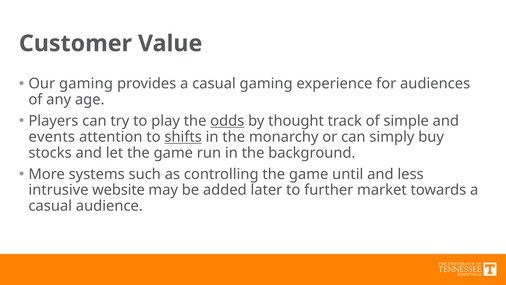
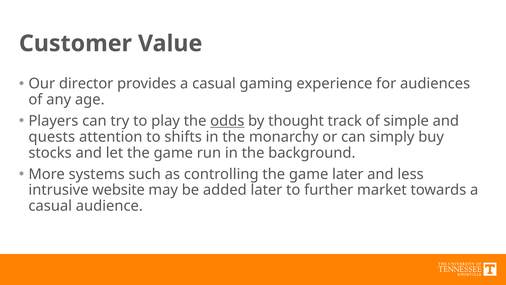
Our gaming: gaming -> director
events: events -> quests
shifts underline: present -> none
game until: until -> later
